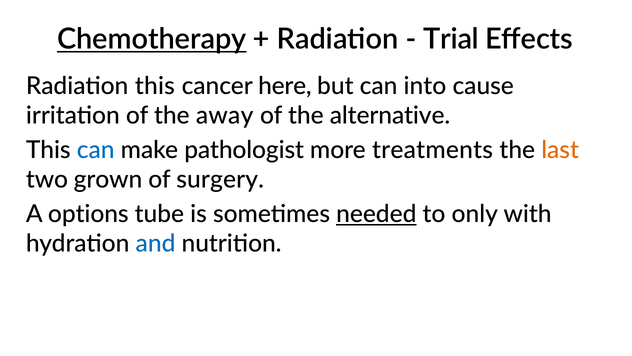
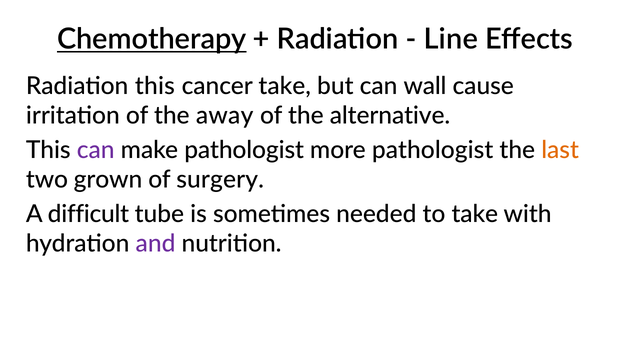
Trial: Trial -> Line
cancer here: here -> take
into: into -> wall
can at (96, 150) colour: blue -> purple
more treatments: treatments -> pathologist
options: options -> difficult
needed underline: present -> none
to only: only -> take
and colour: blue -> purple
